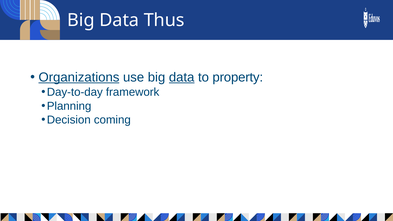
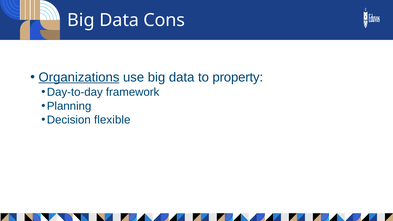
Thus: Thus -> Cons
data at (182, 77) underline: present -> none
coming: coming -> flexible
